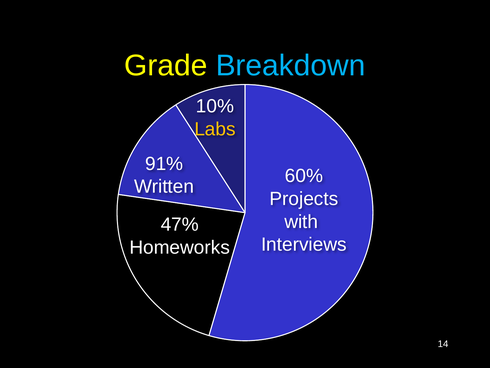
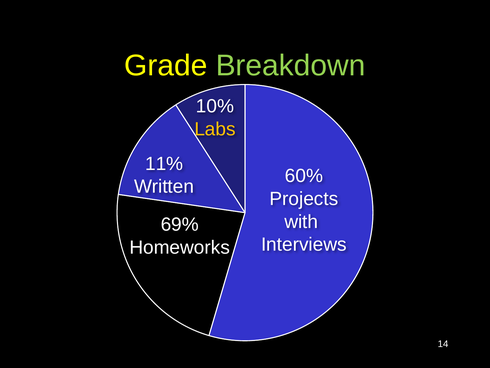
Breakdown colour: light blue -> light green
91%: 91% -> 11%
47%: 47% -> 69%
